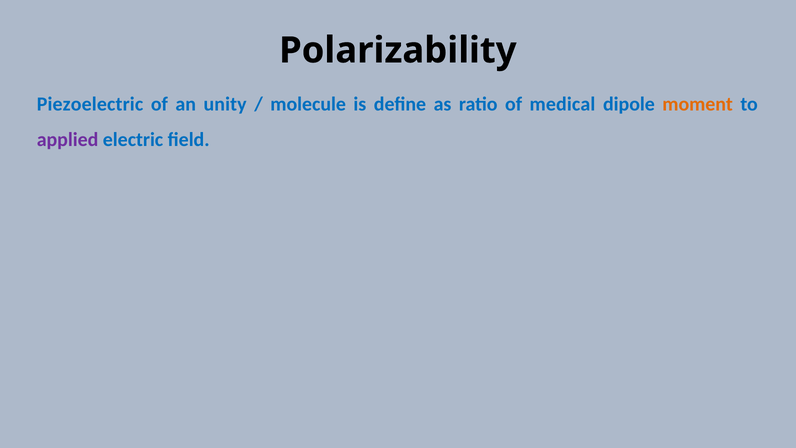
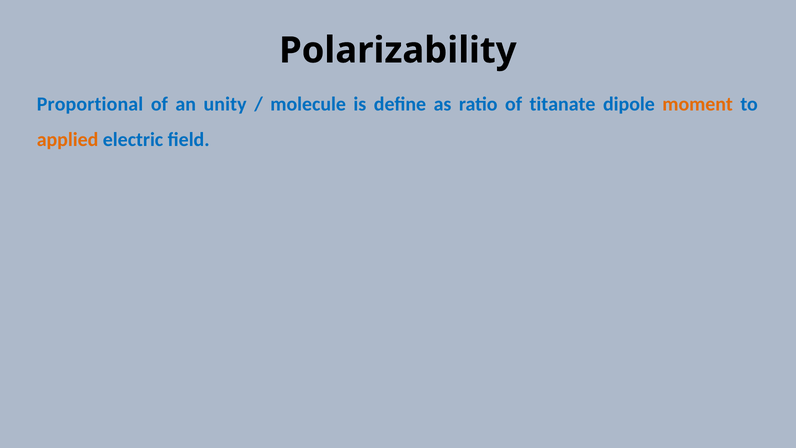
Piezoelectric: Piezoelectric -> Proportional
medical: medical -> titanate
applied colour: purple -> orange
